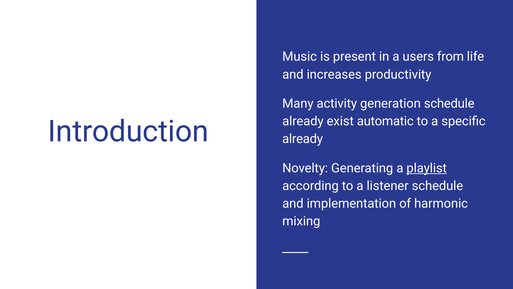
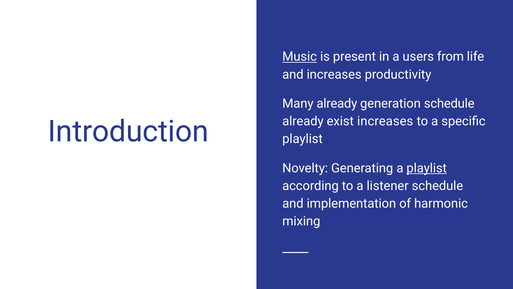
Music underline: none -> present
Many activity: activity -> already
exist automatic: automatic -> increases
already at (303, 139): already -> playlist
